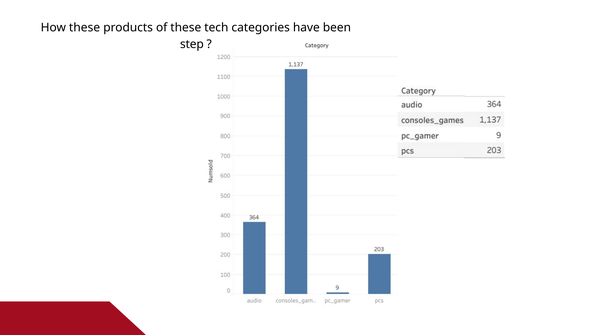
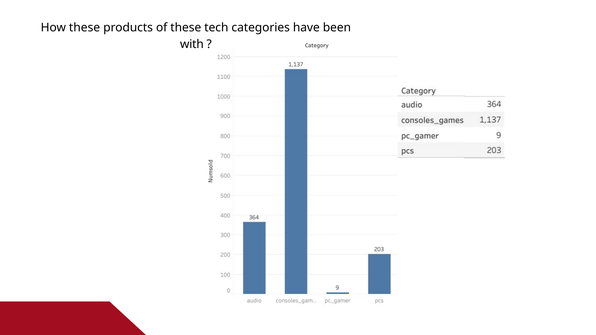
step: step -> with
